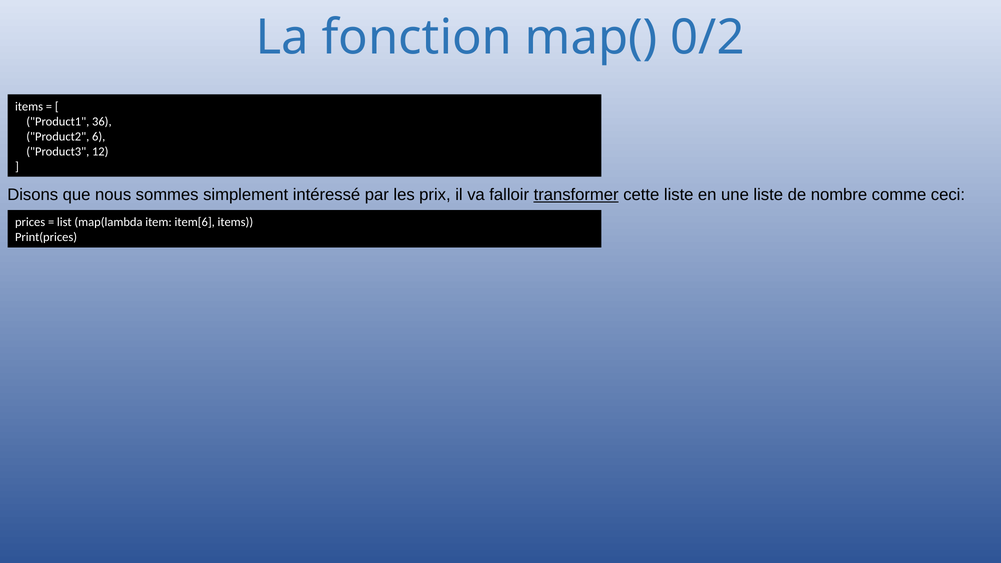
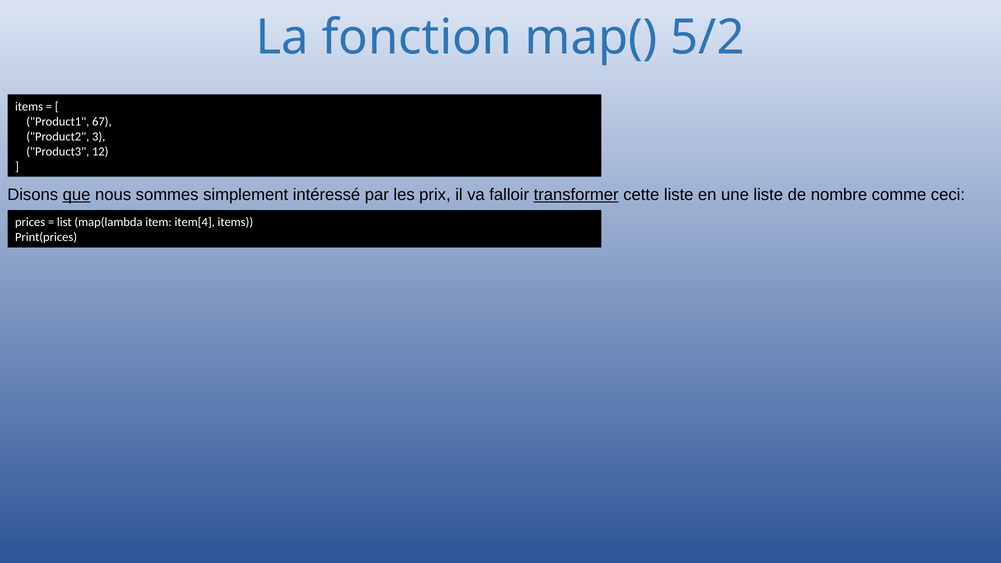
0/2: 0/2 -> 5/2
36: 36 -> 67
6: 6 -> 3
que underline: none -> present
item[6: item[6 -> item[4
